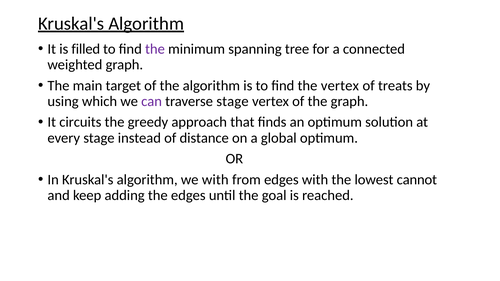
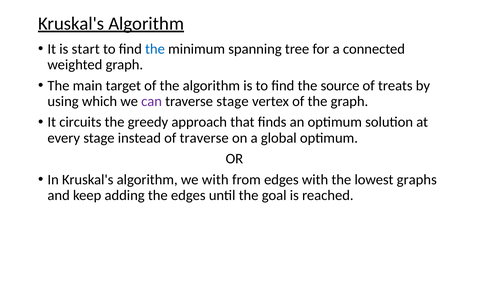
filled: filled -> start
the at (155, 49) colour: purple -> blue
the vertex: vertex -> source
of distance: distance -> traverse
cannot: cannot -> graphs
